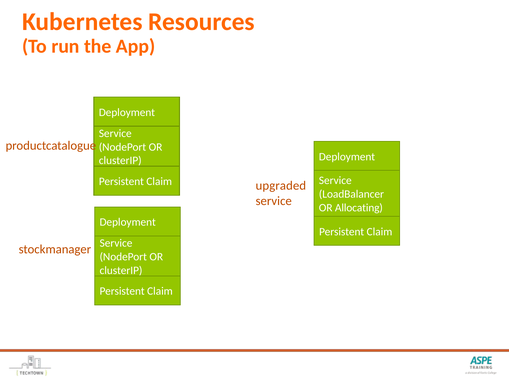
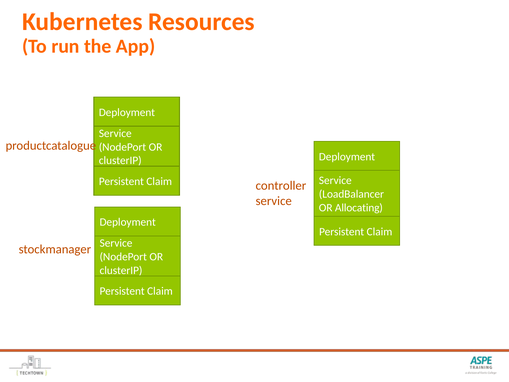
upgraded: upgraded -> controller
